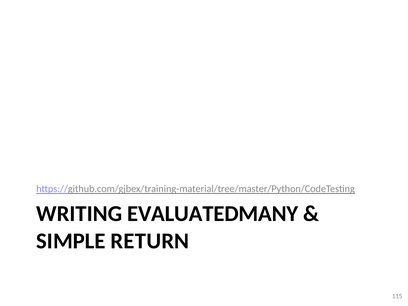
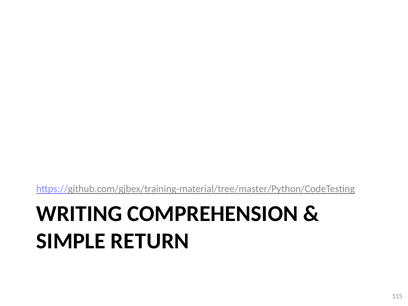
EVALUATEDMANY: EVALUATEDMANY -> COMPREHENSION
